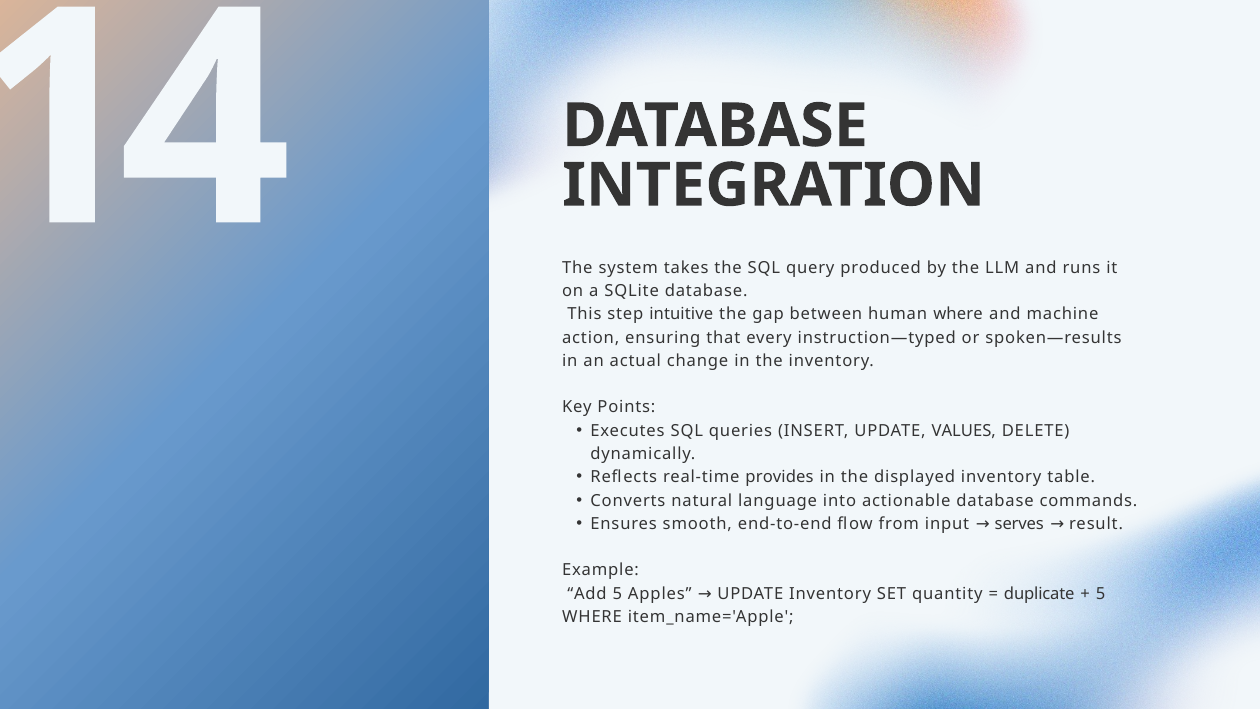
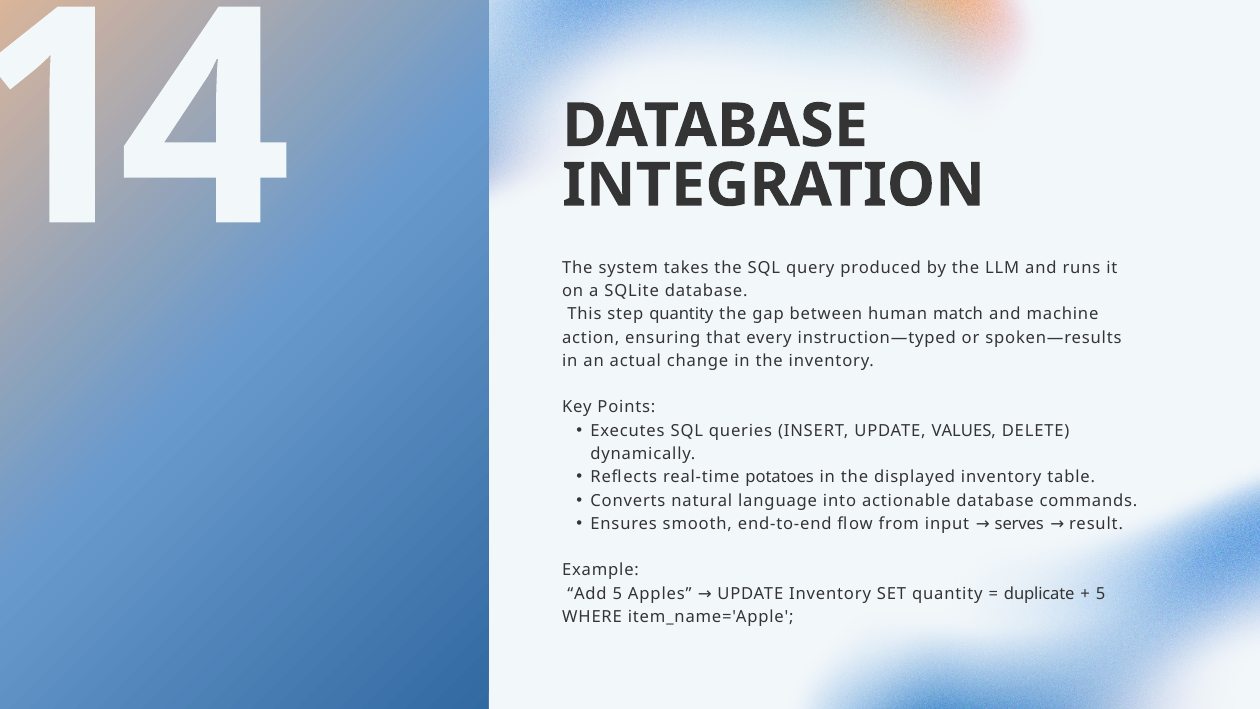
step intuitive: intuitive -> quantity
human where: where -> match
provides: provides -> potatoes
